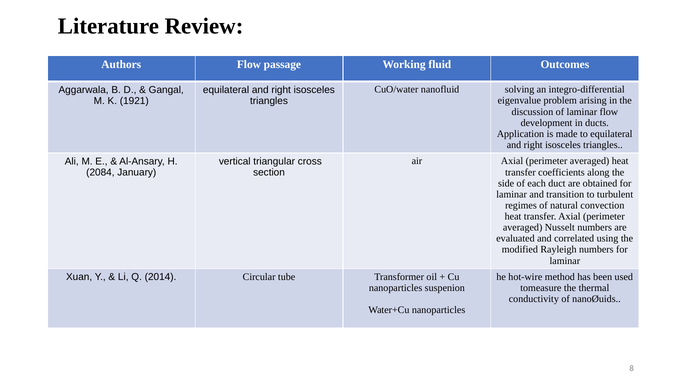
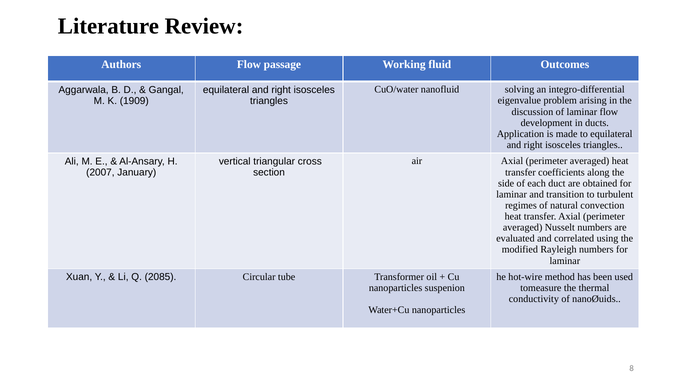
1921: 1921 -> 1909
2084: 2084 -> 2007
2014: 2014 -> 2085
